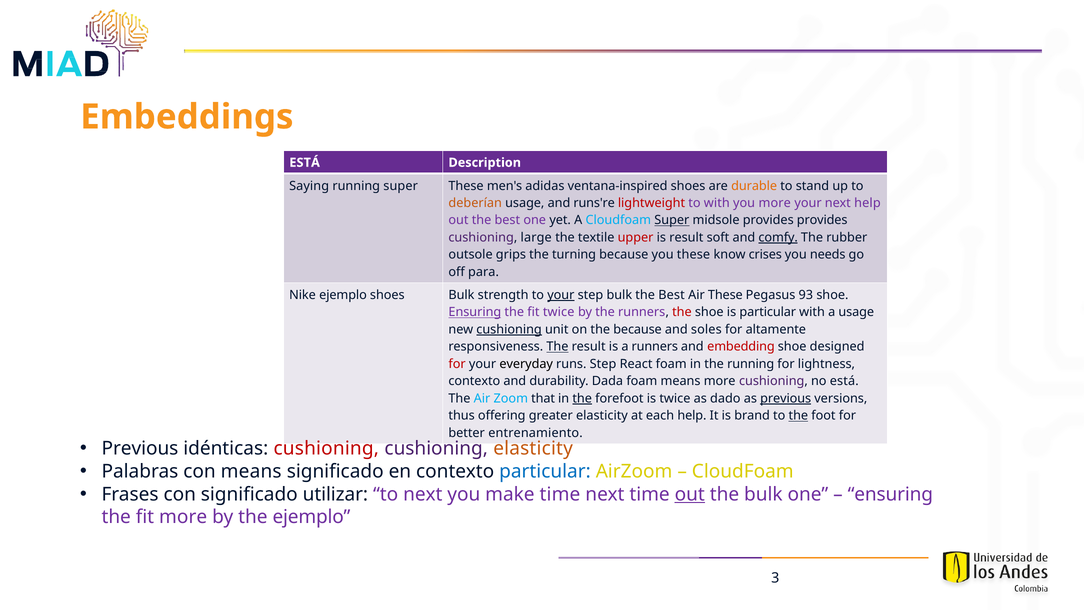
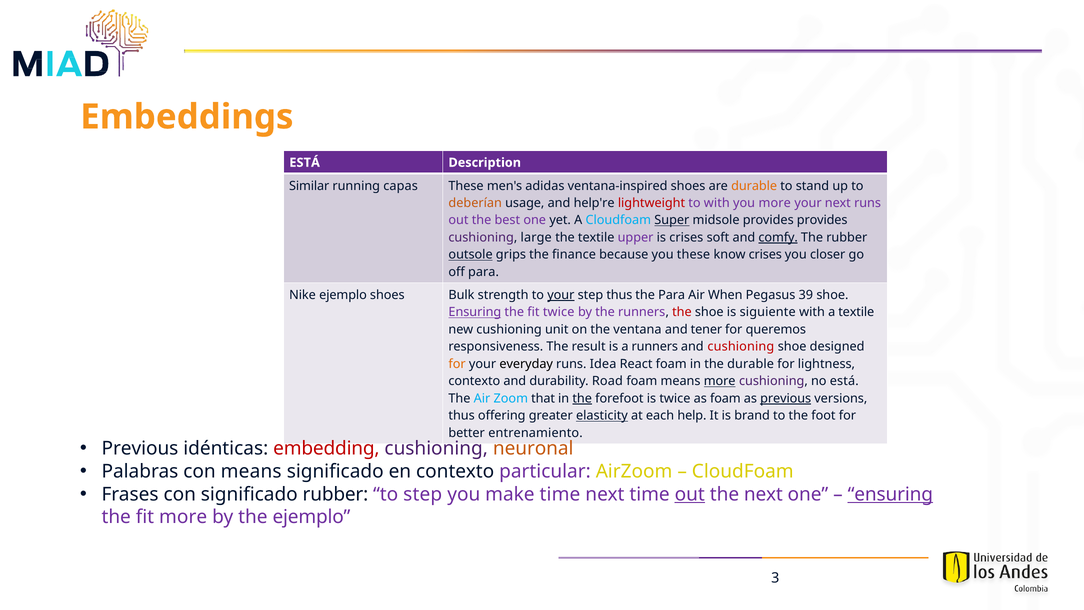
Saying: Saying -> Similar
running super: super -> capas
runs're: runs're -> help're
next help: help -> runs
upper colour: red -> purple
is result: result -> crises
outsole underline: none -> present
turning: turning -> finance
needs: needs -> closer
step bulk: bulk -> thus
Best at (672, 295): Best -> Para
Air These: These -> When
93: 93 -> 39
is particular: particular -> siguiente
a usage: usage -> textile
cushioning at (509, 329) underline: present -> none
the because: because -> ventana
soles: soles -> tener
altamente: altamente -> queremos
The at (557, 346) underline: present -> none
and embedding: embedding -> cushioning
for at (457, 364) colour: red -> orange
runs Step: Step -> Idea
the running: running -> durable
Dada: Dada -> Road
more at (720, 381) underline: none -> present
as dado: dado -> foam
elasticity at (602, 415) underline: none -> present
the at (798, 415) underline: present -> none
idénticas cushioning: cushioning -> embedding
cushioning elasticity: elasticity -> neuronal
particular at (545, 471) colour: blue -> purple
significado utilizar: utilizar -> rubber
to next: next -> step
the bulk: bulk -> next
ensuring at (890, 494) underline: none -> present
